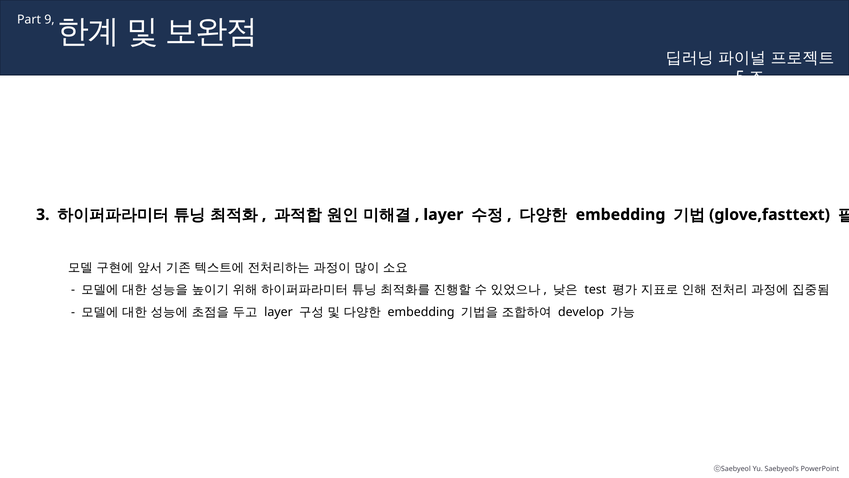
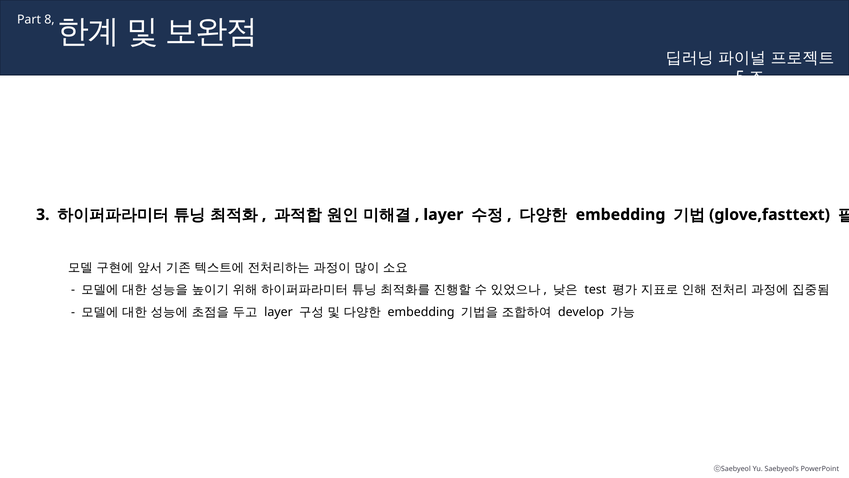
9: 9 -> 8
